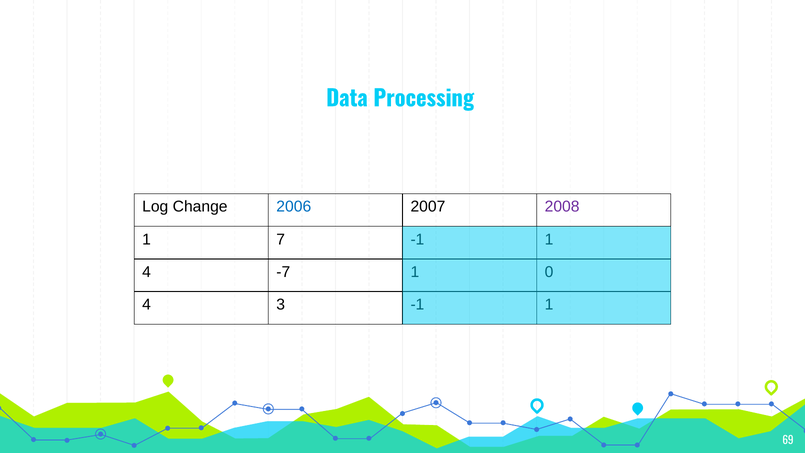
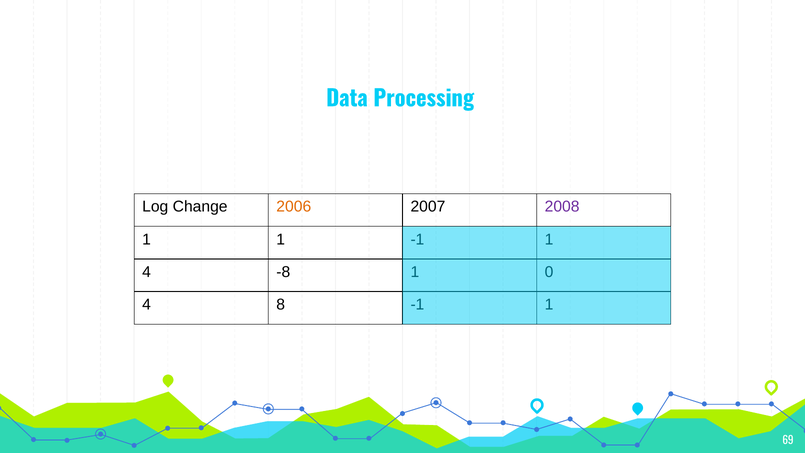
2006 colour: blue -> orange
1 7: 7 -> 1
-7: -7 -> -8
3: 3 -> 8
